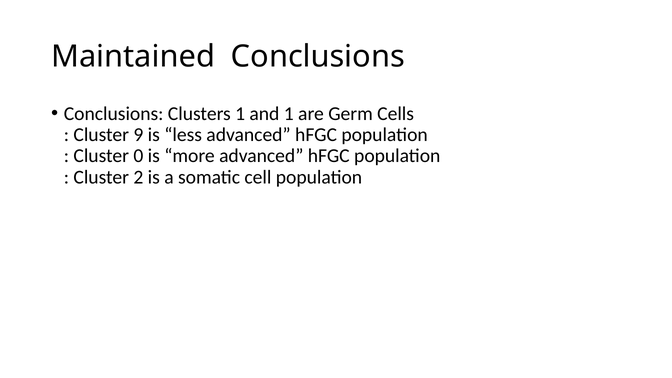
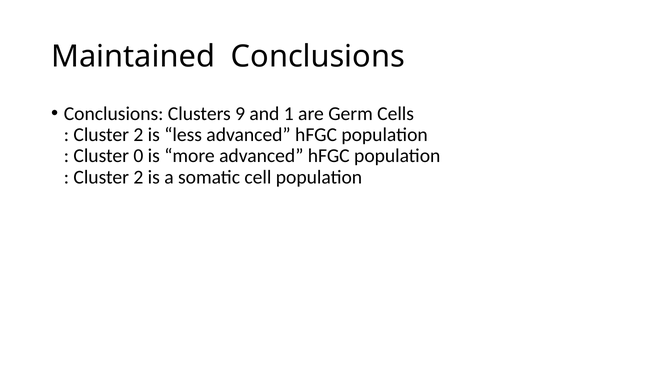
Clusters 1: 1 -> 9
9 at (138, 135): 9 -> 2
